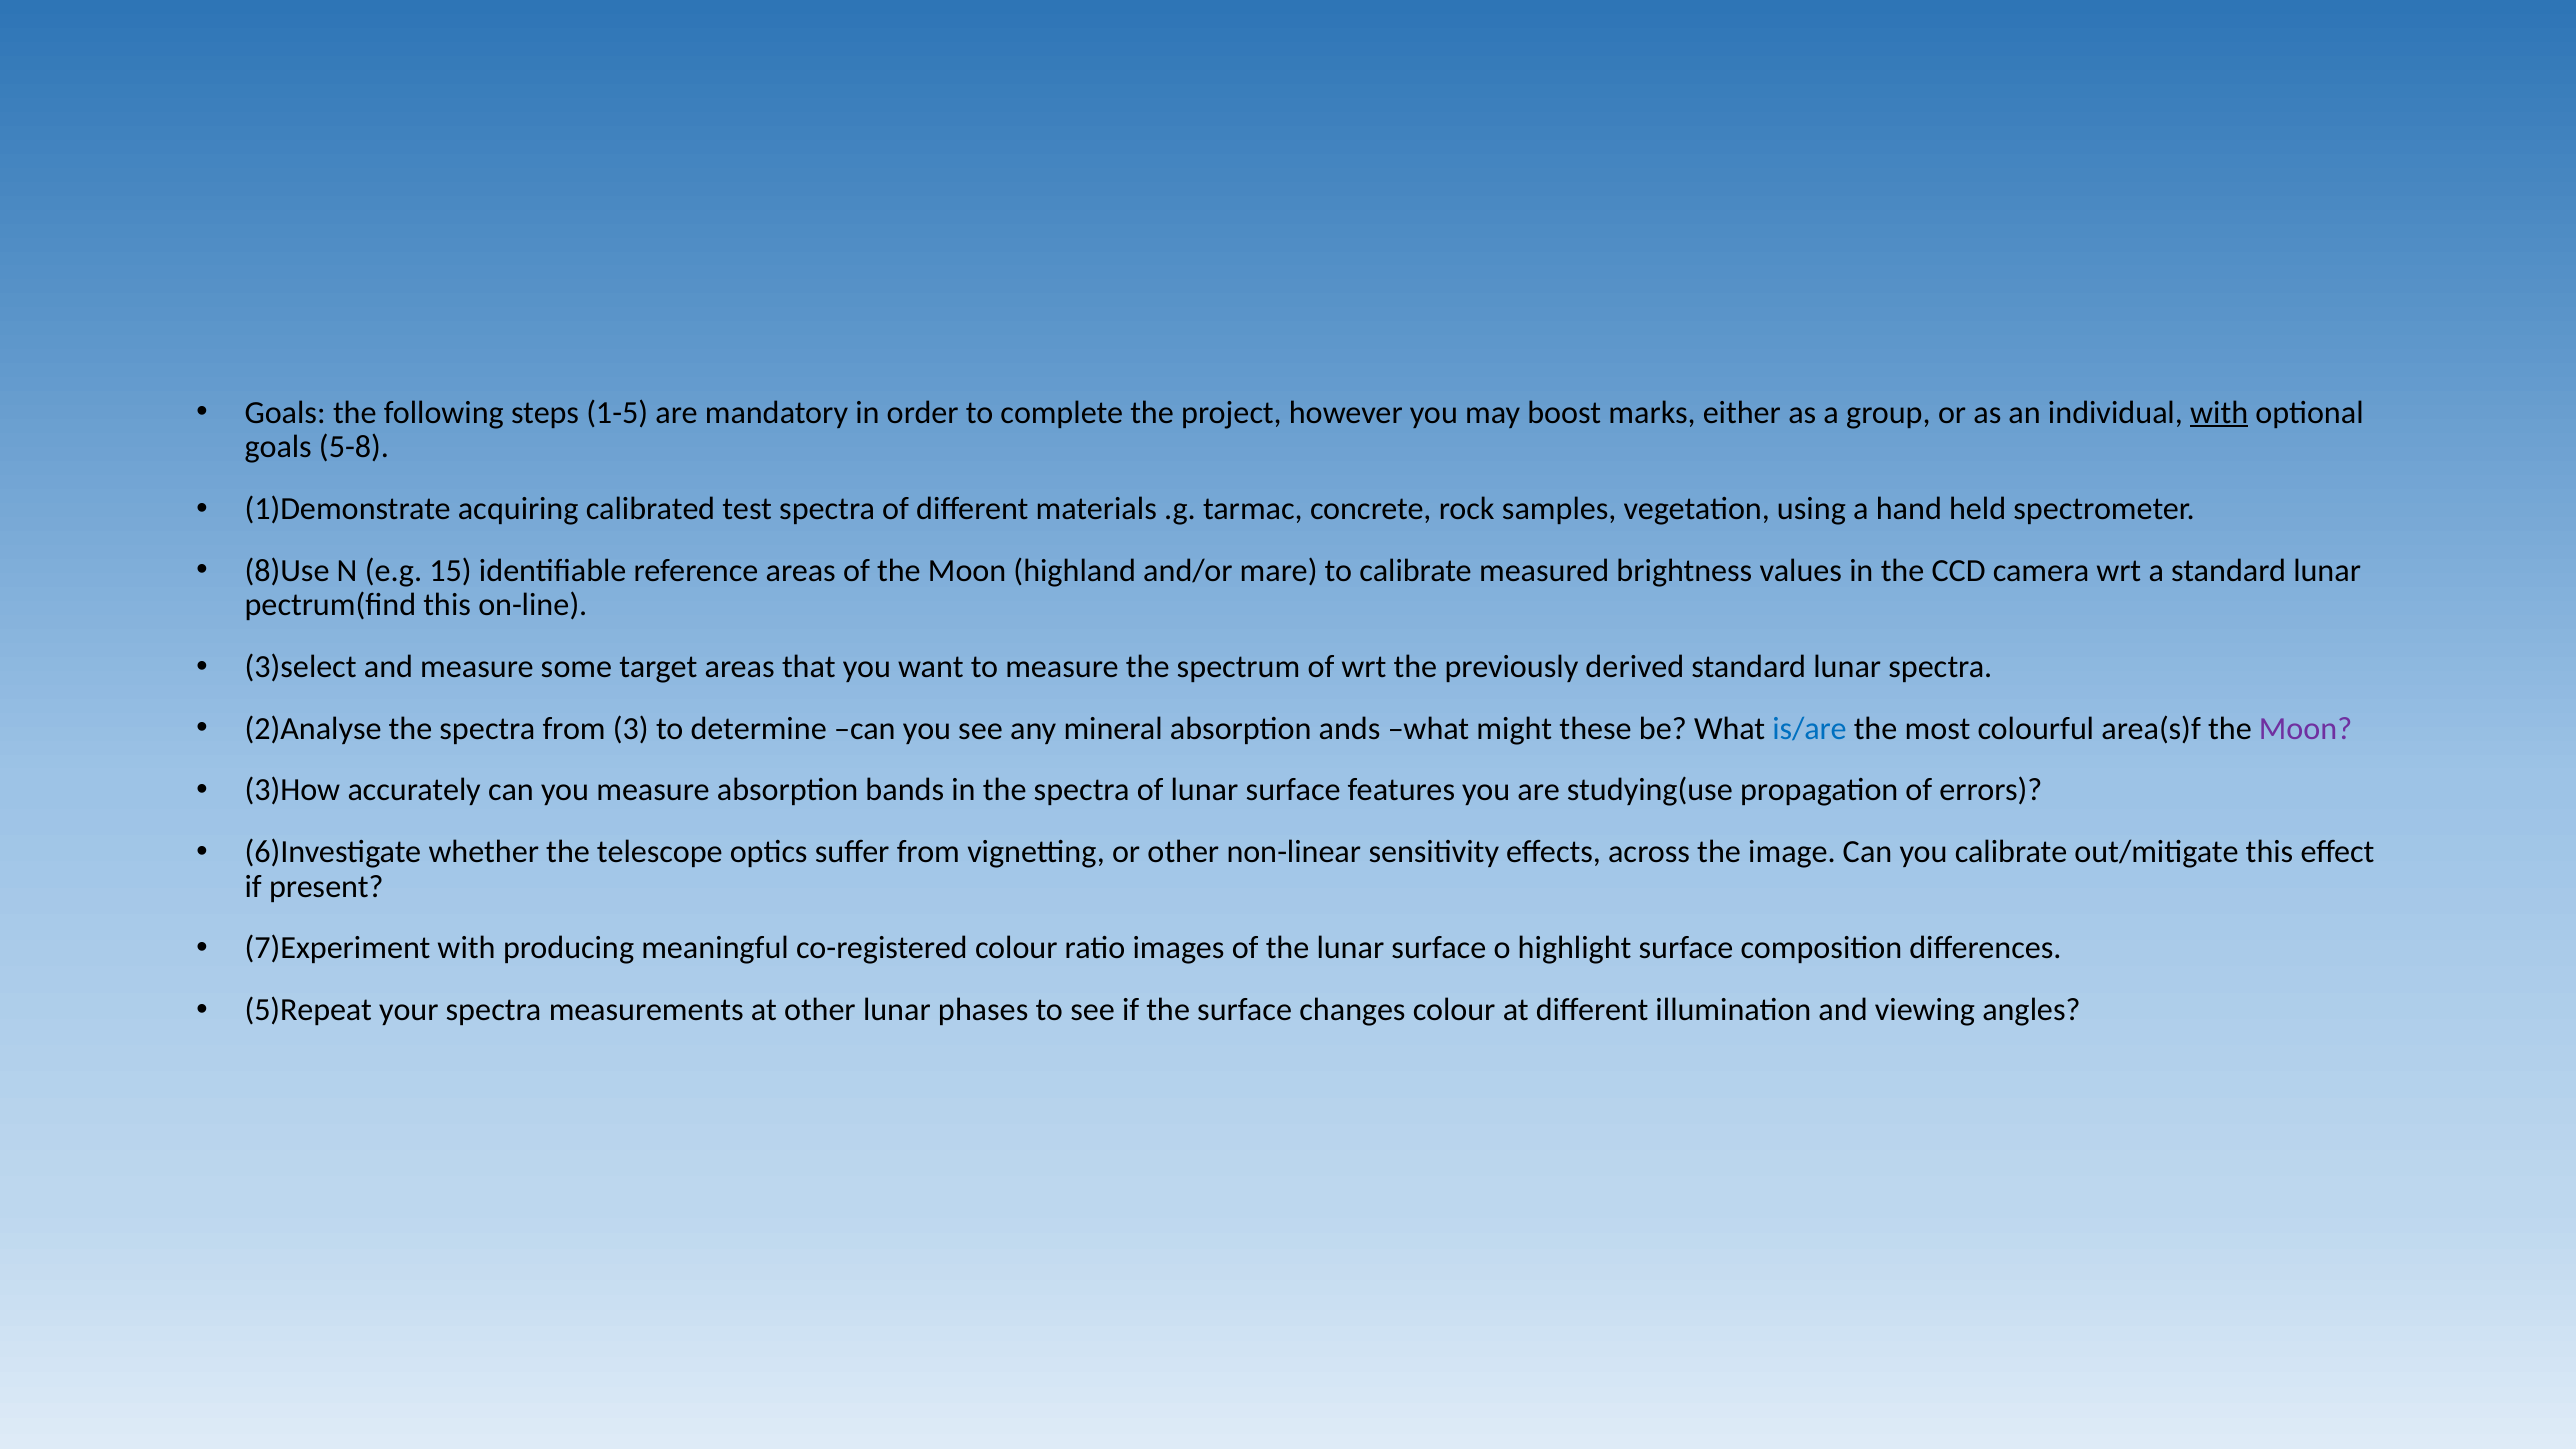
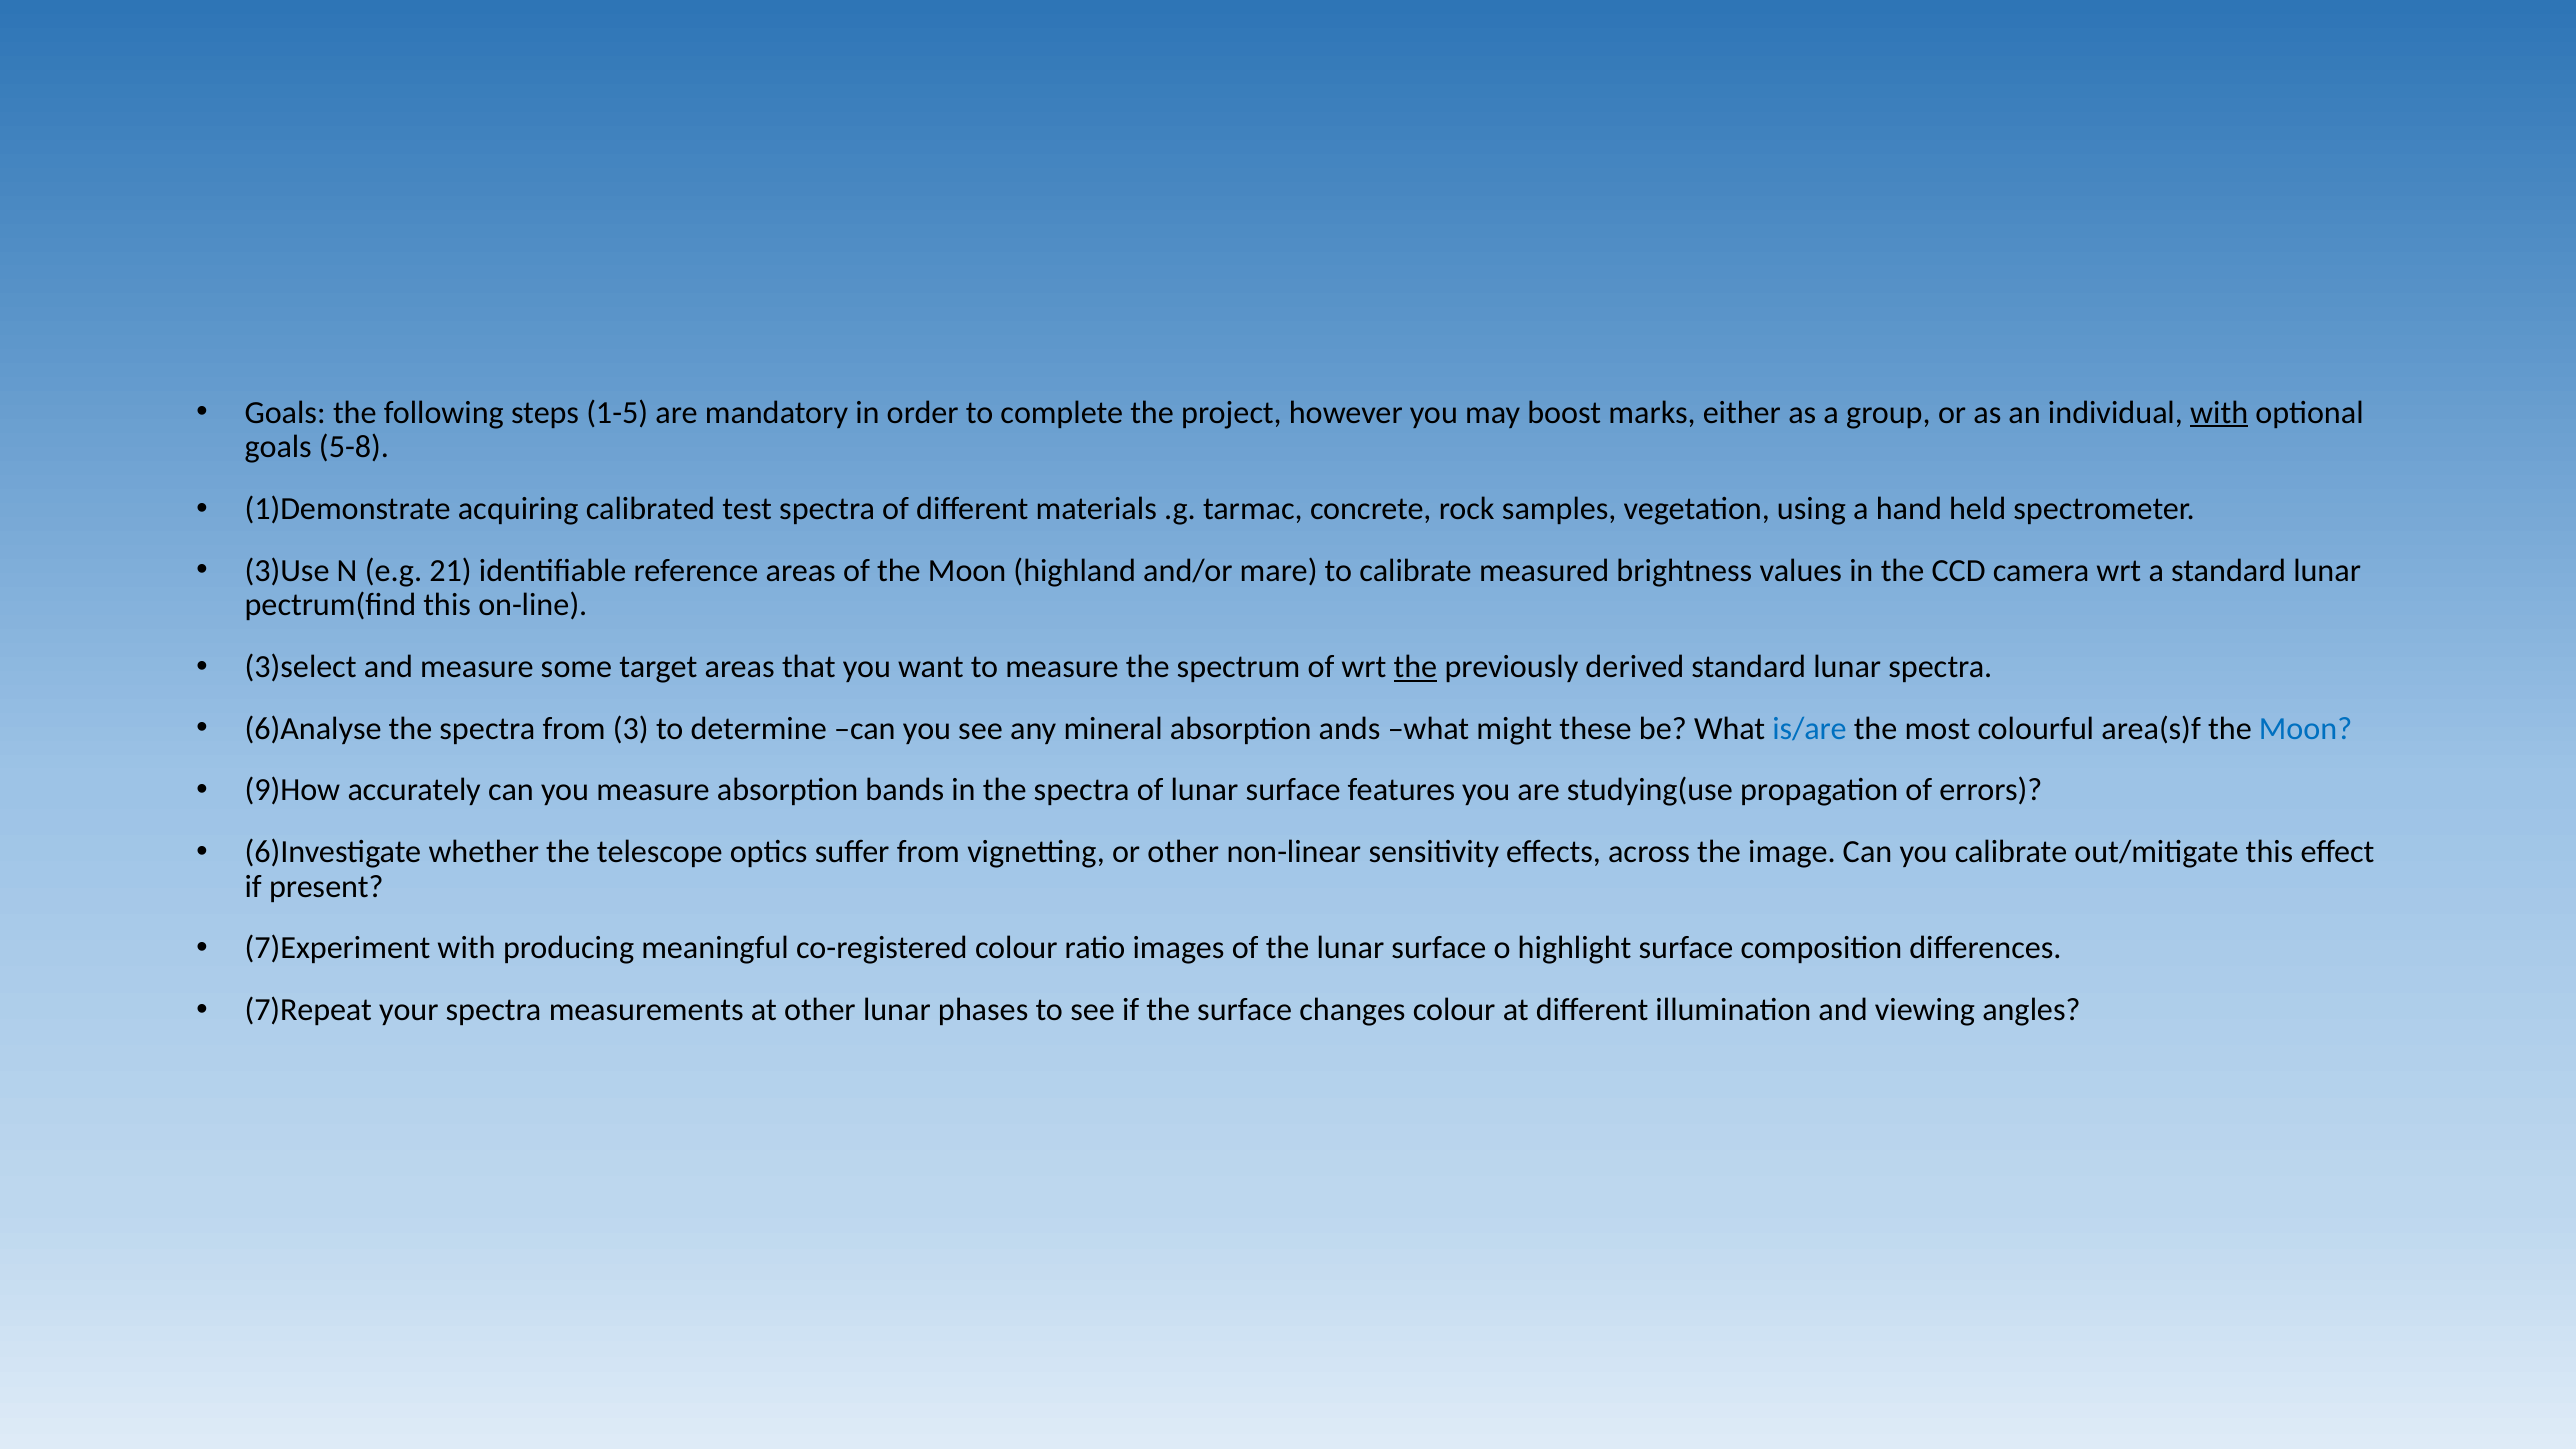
8)Use: 8)Use -> 3)Use
15: 15 -> 21
the at (1415, 667) underline: none -> present
2)Analyse: 2)Analyse -> 6)Analyse
Moon at (2306, 729) colour: purple -> blue
3)How: 3)How -> 9)How
5)Repeat: 5)Repeat -> 7)Repeat
